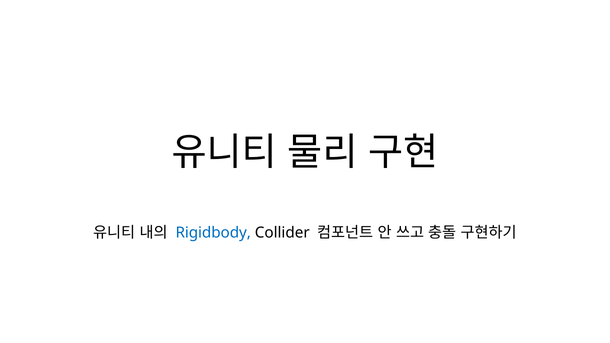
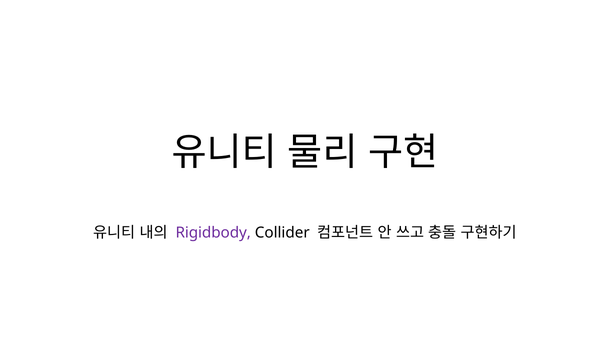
Rigidbody colour: blue -> purple
